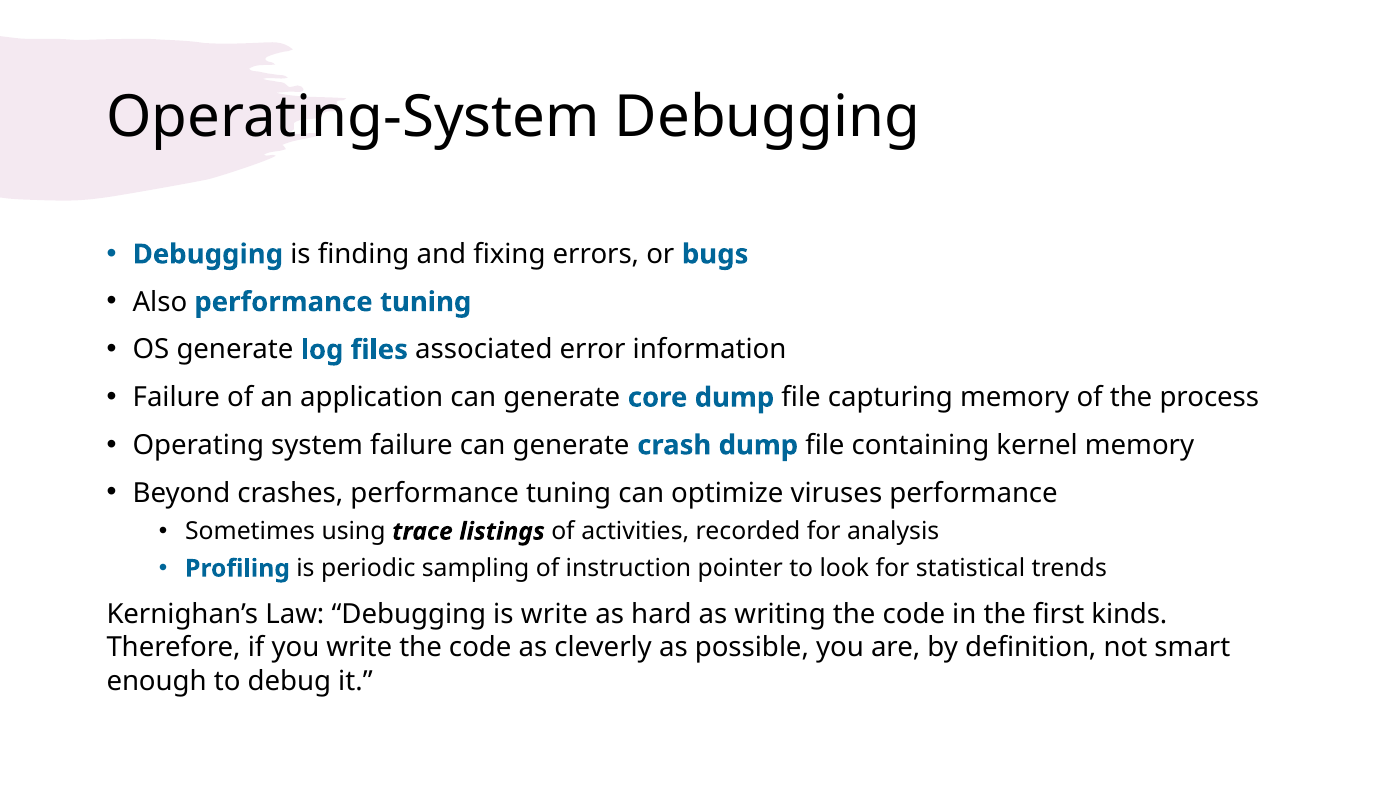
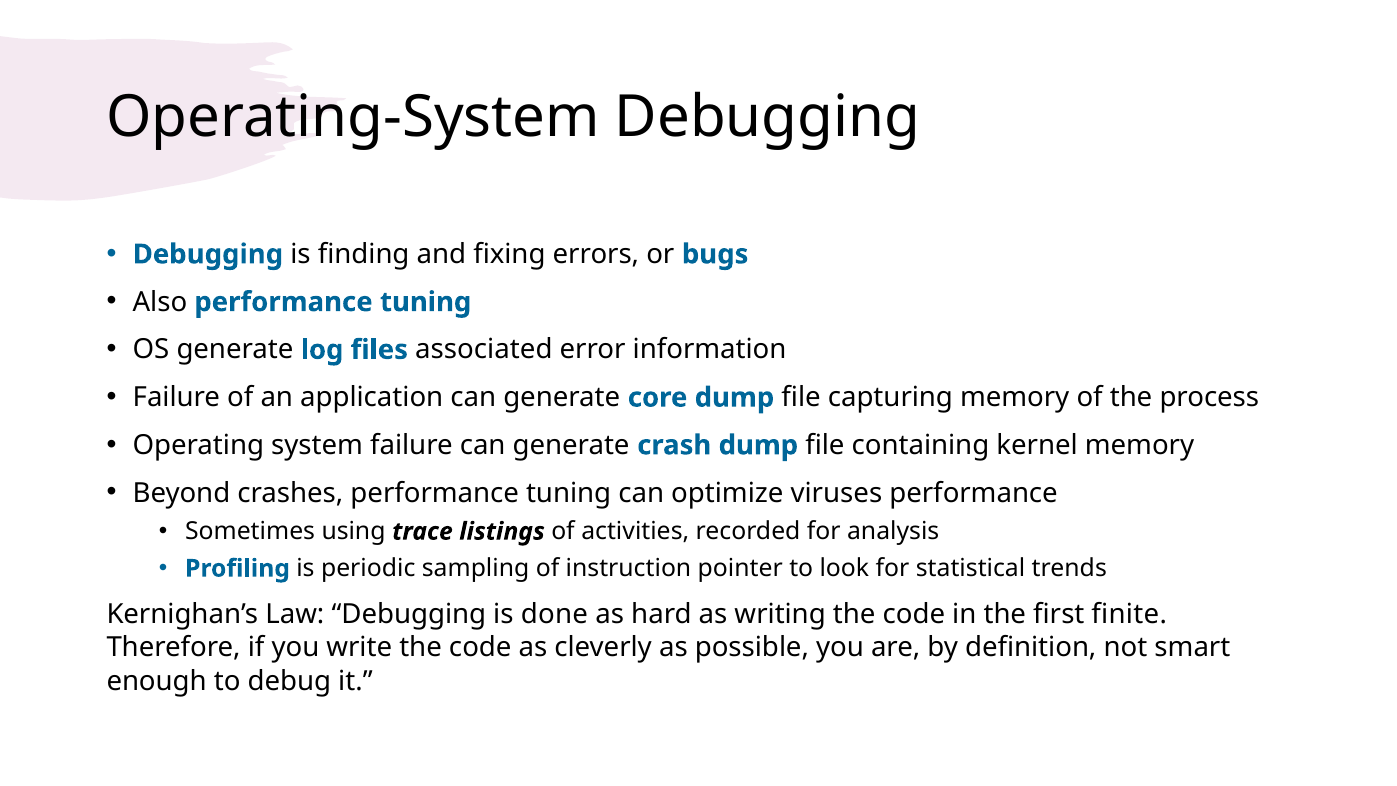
is write: write -> done
kinds: kinds -> finite
